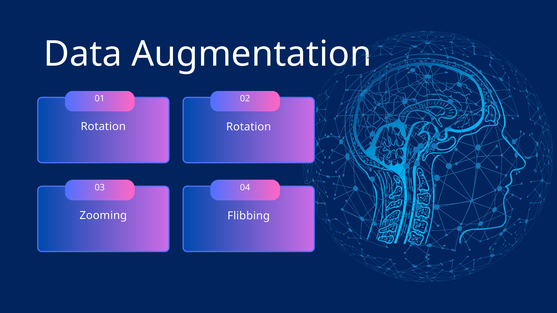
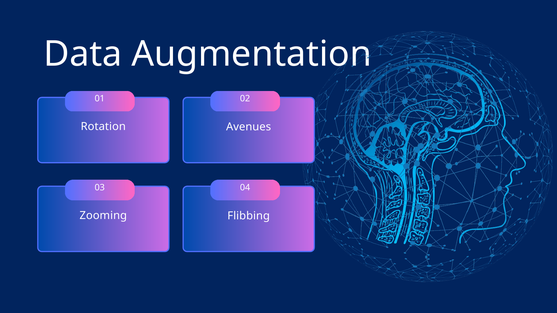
Rotation at (249, 127): Rotation -> Avenues
